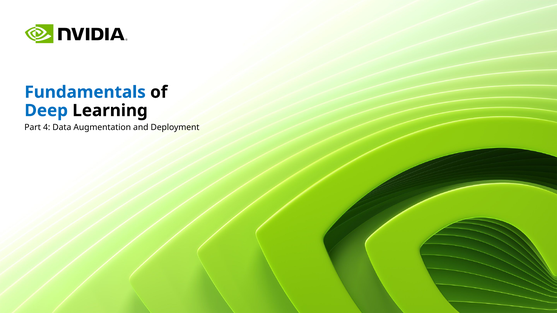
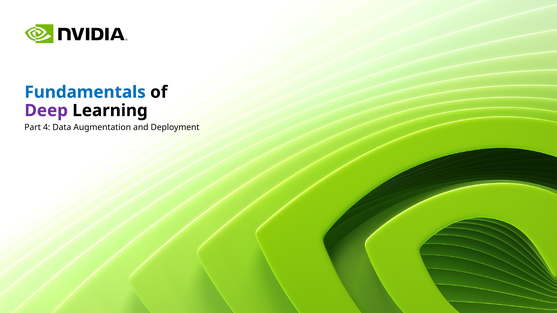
Deep colour: blue -> purple
